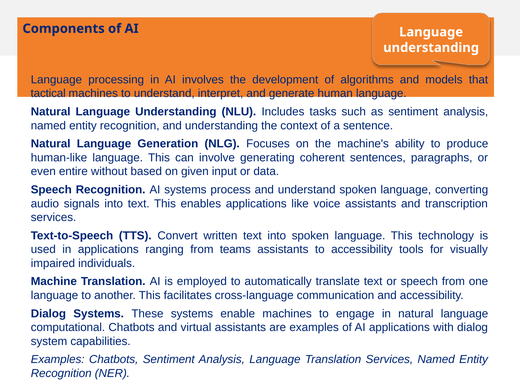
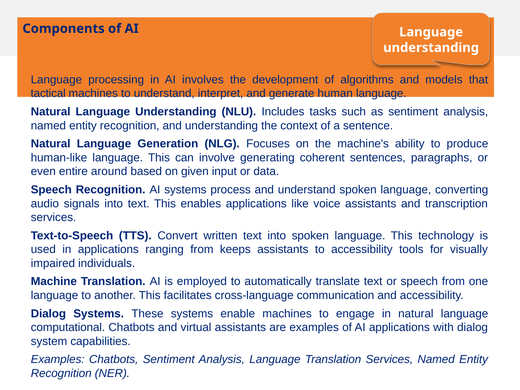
without: without -> around
teams: teams -> keeps
